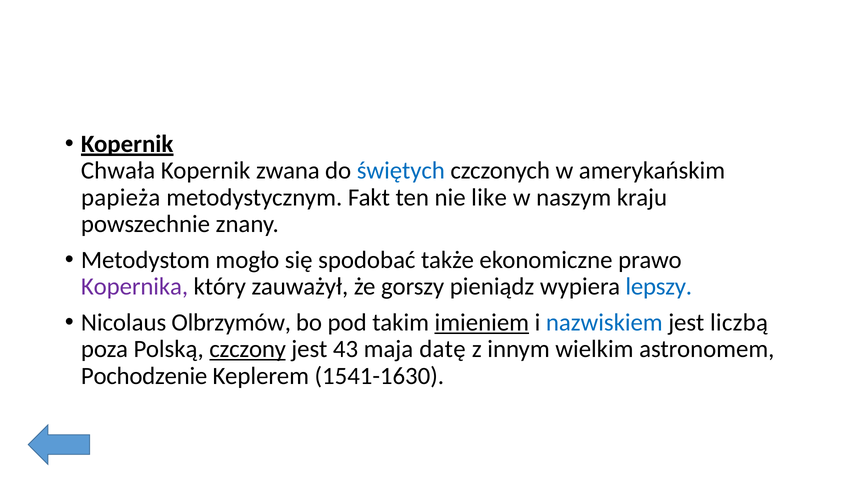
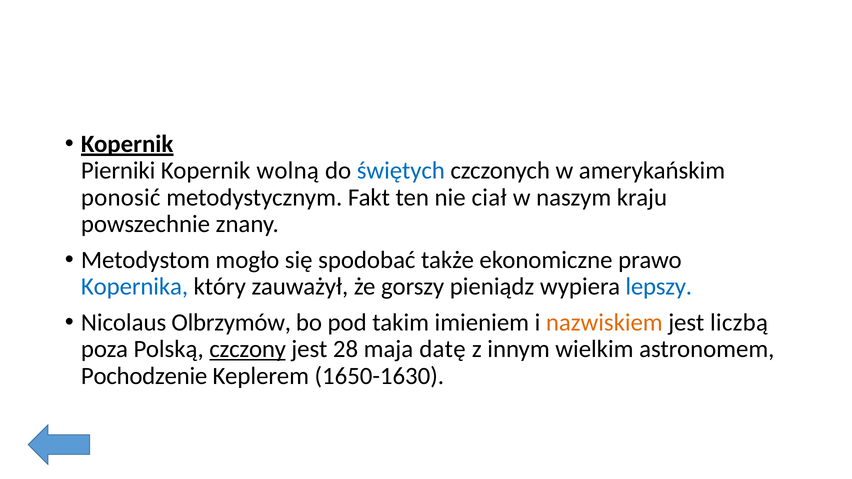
Chwała: Chwała -> Pierniki
zwana: zwana -> wolną
papieża: papieża -> ponosić
like: like -> ciał
Kopernika colour: purple -> blue
imieniem underline: present -> none
nazwiskiem colour: blue -> orange
43: 43 -> 28
1541-1630: 1541-1630 -> 1650-1630
